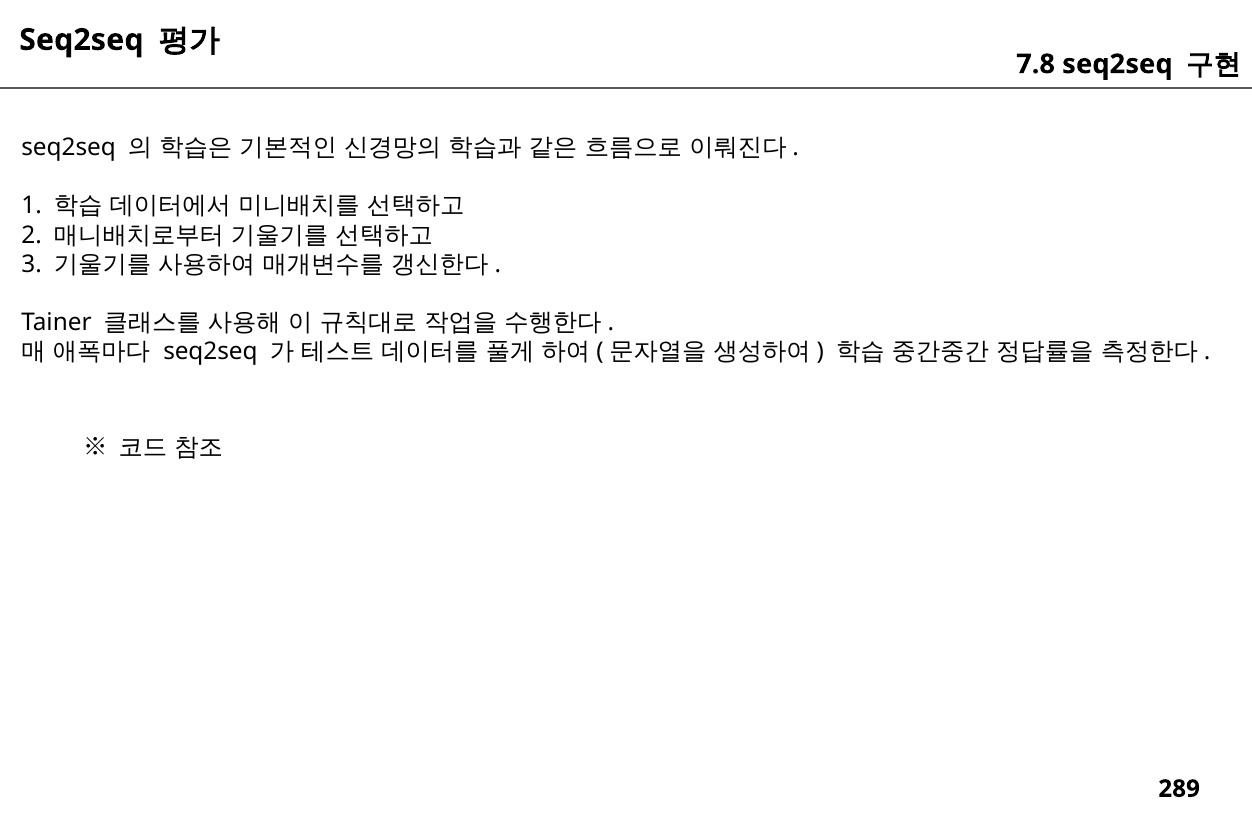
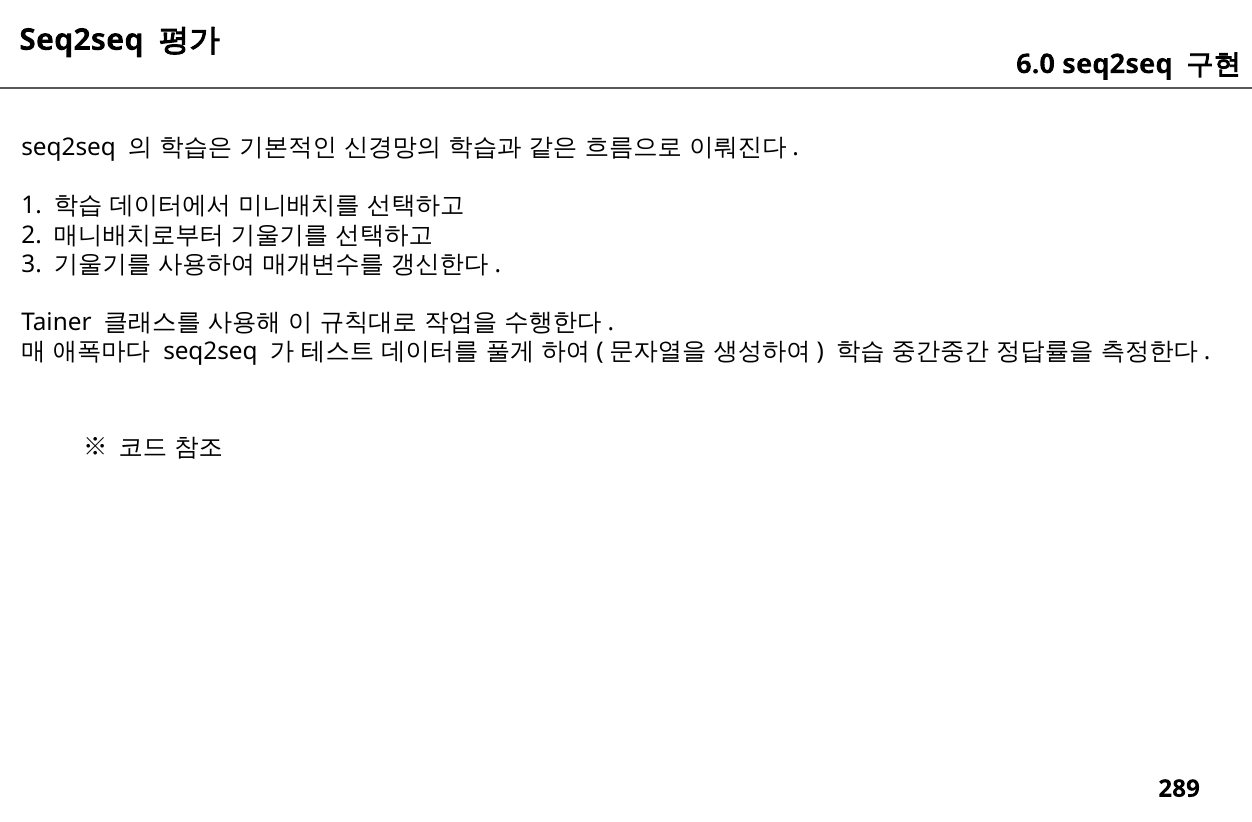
7.8: 7.8 -> 6.0
